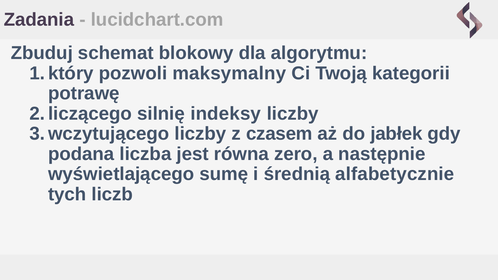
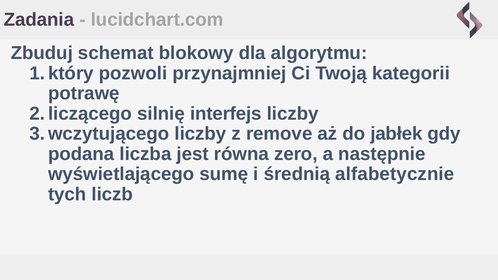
maksymalny: maksymalny -> przynajmniej
indeksy: indeksy -> interfejs
czasem: czasem -> remove
